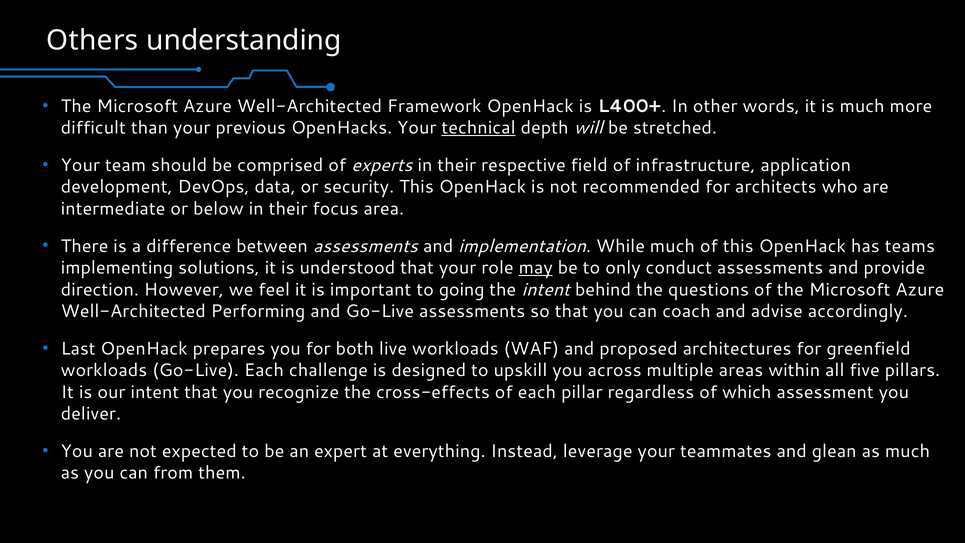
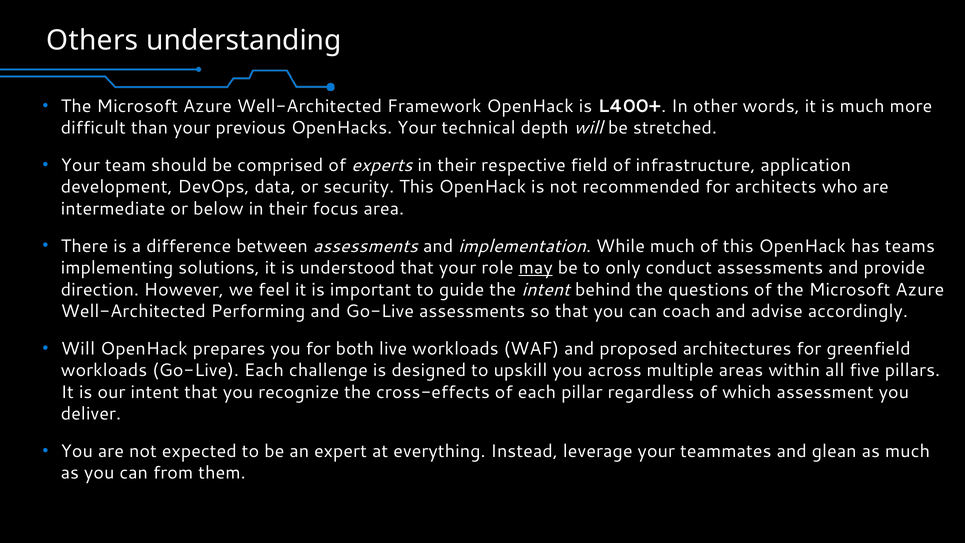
technical underline: present -> none
going: going -> guide
Last at (78, 349): Last -> Will
